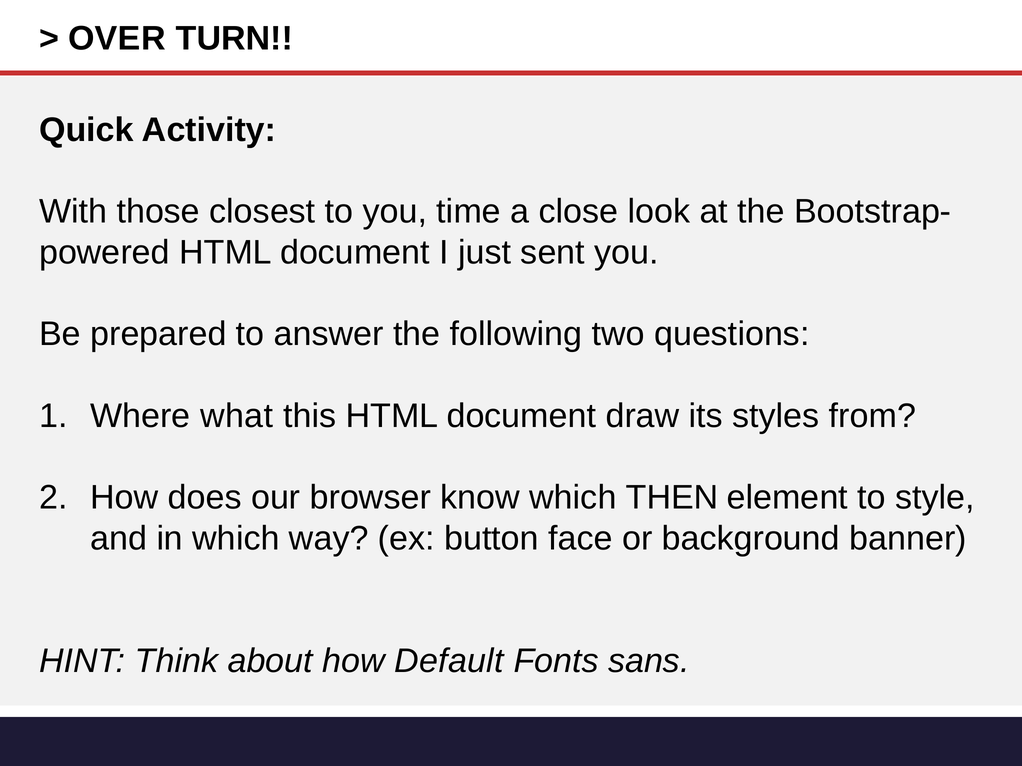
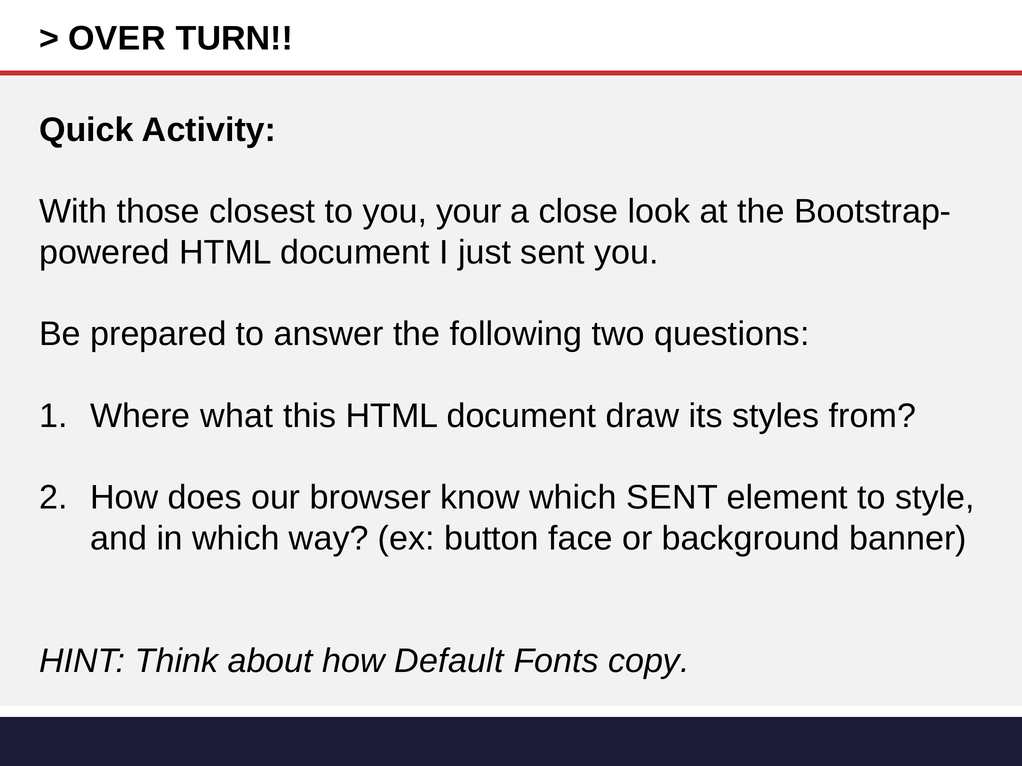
time: time -> your
which THEN: THEN -> SENT
sans: sans -> copy
